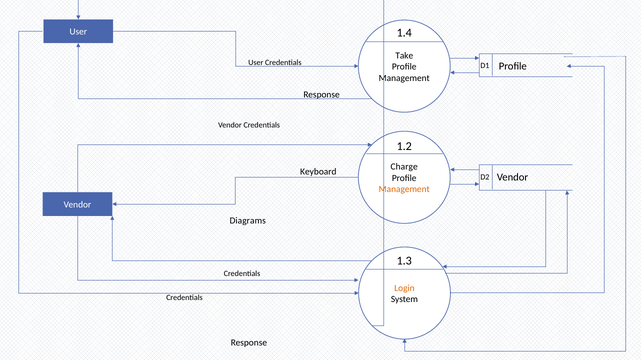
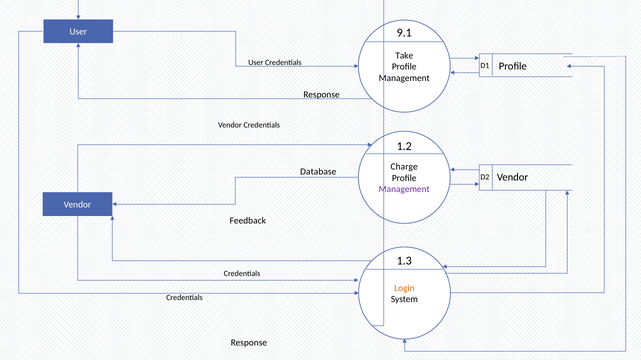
1.4: 1.4 -> 9.1
Keyboard: Keyboard -> Database
Management at (404, 189) colour: orange -> purple
Diagrams: Diagrams -> Feedback
